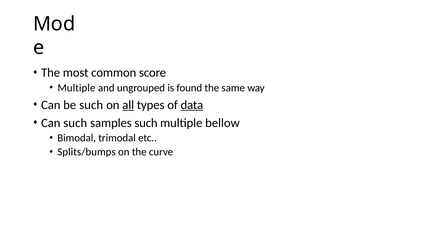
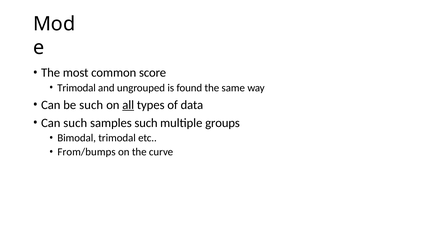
Multiple at (76, 88): Multiple -> Trimodal
data underline: present -> none
bellow: bellow -> groups
Splits/bumps: Splits/bumps -> From/bumps
